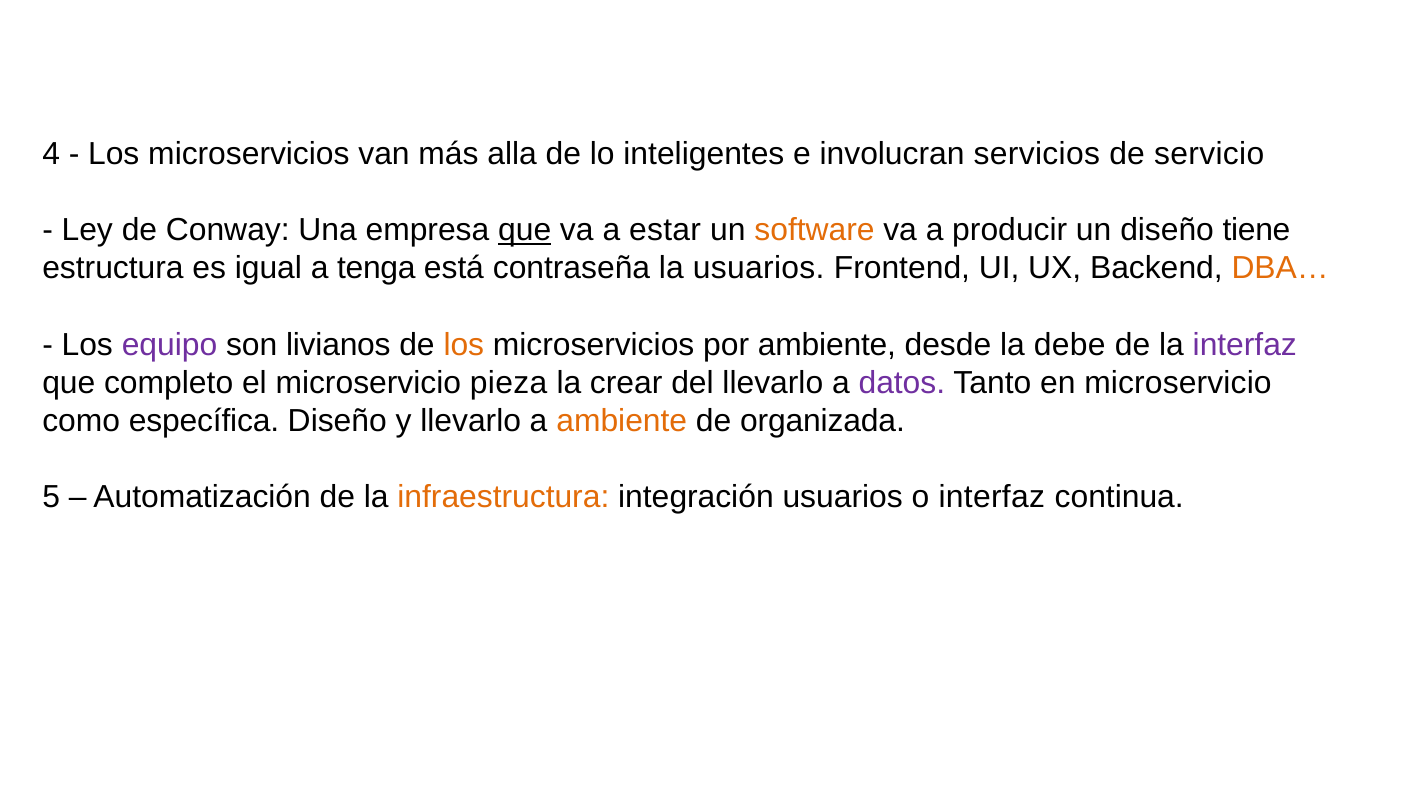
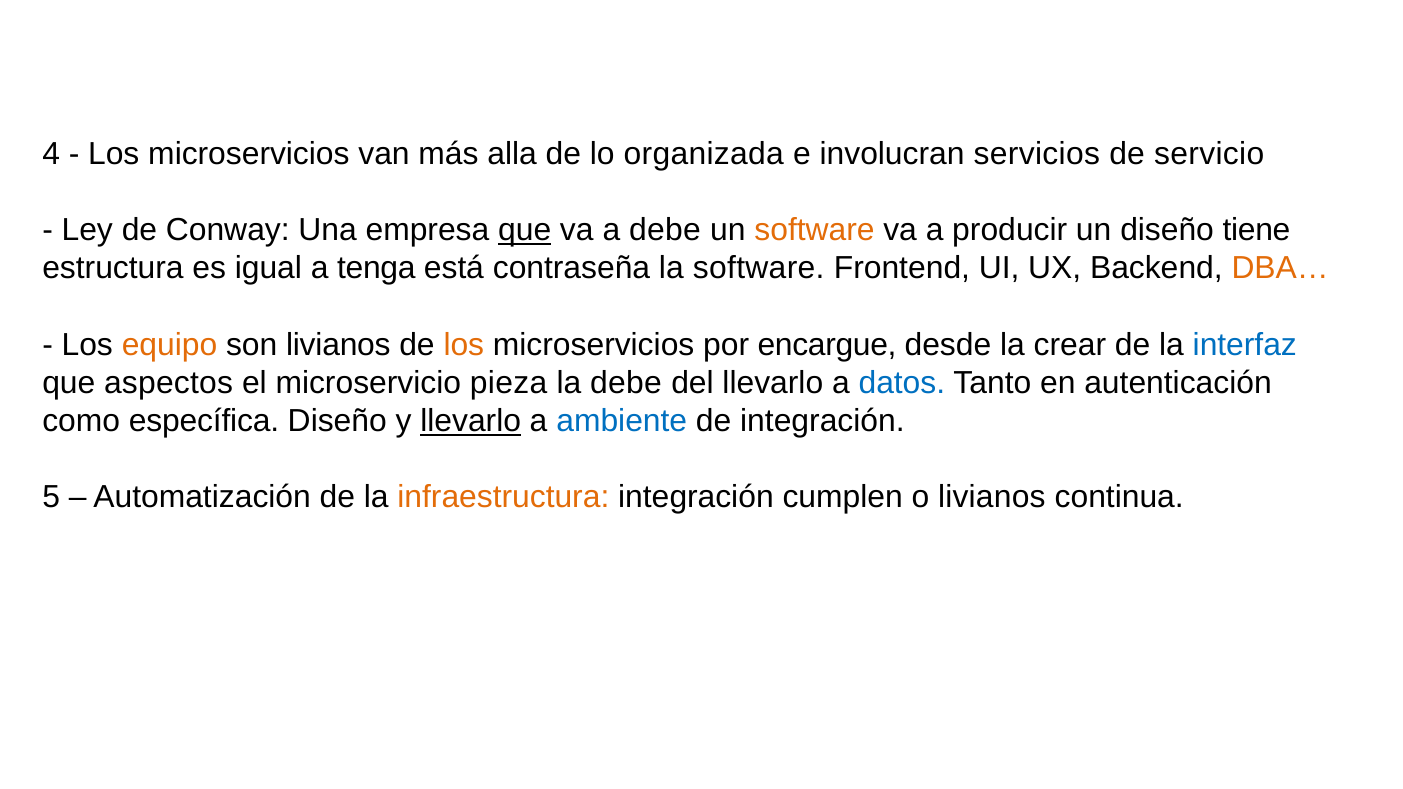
inteligentes: inteligentes -> organizada
a estar: estar -> debe
la usuarios: usuarios -> software
equipo colour: purple -> orange
por ambiente: ambiente -> encargue
debe: debe -> crear
interfaz at (1245, 345) colour: purple -> blue
completo: completo -> aspectos
la crear: crear -> debe
datos colour: purple -> blue
en microservicio: microservicio -> autenticación
llevarlo at (471, 421) underline: none -> present
ambiente at (622, 421) colour: orange -> blue
de organizada: organizada -> integración
integración usuarios: usuarios -> cumplen
o interfaz: interfaz -> livianos
